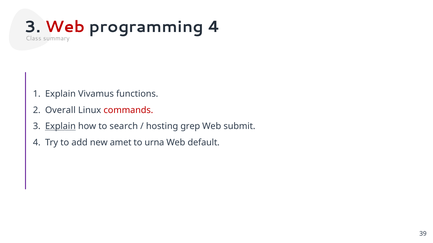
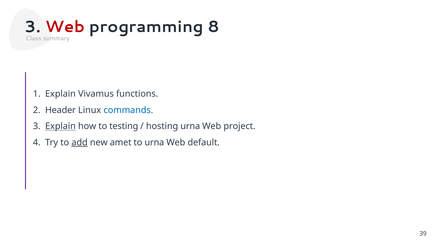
programming 4: 4 -> 8
Overall: Overall -> Header
commands colour: red -> blue
search: search -> testing
hosting grep: grep -> urna
submit: submit -> project
add underline: none -> present
